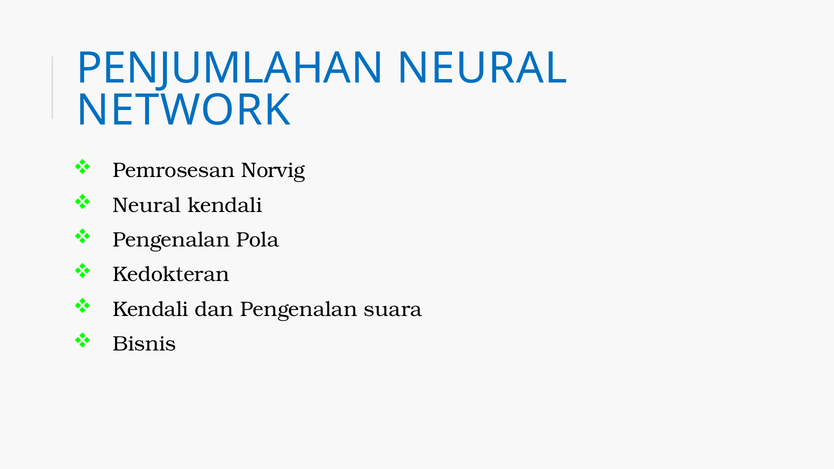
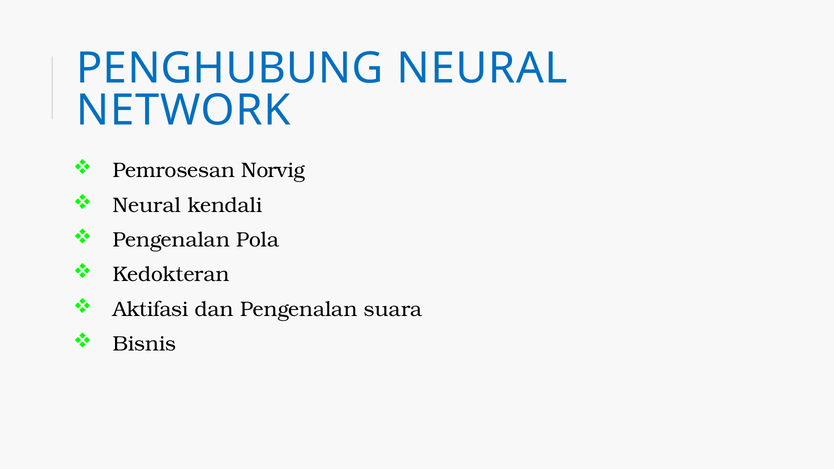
PENJUMLAHAN: PENJUMLAHAN -> PENGHUBUNG
Kendali at (150, 309): Kendali -> Aktifasi
